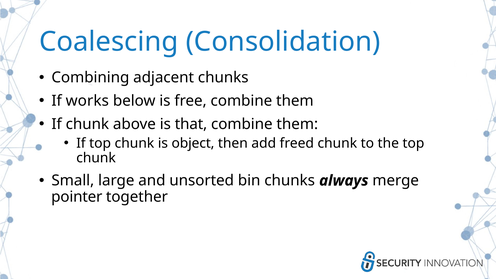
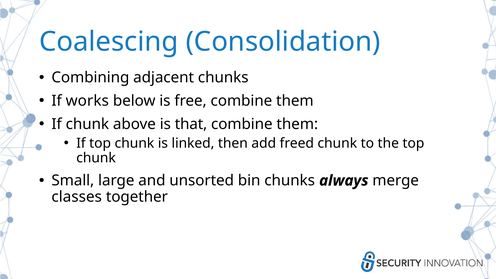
object: object -> linked
pointer: pointer -> classes
